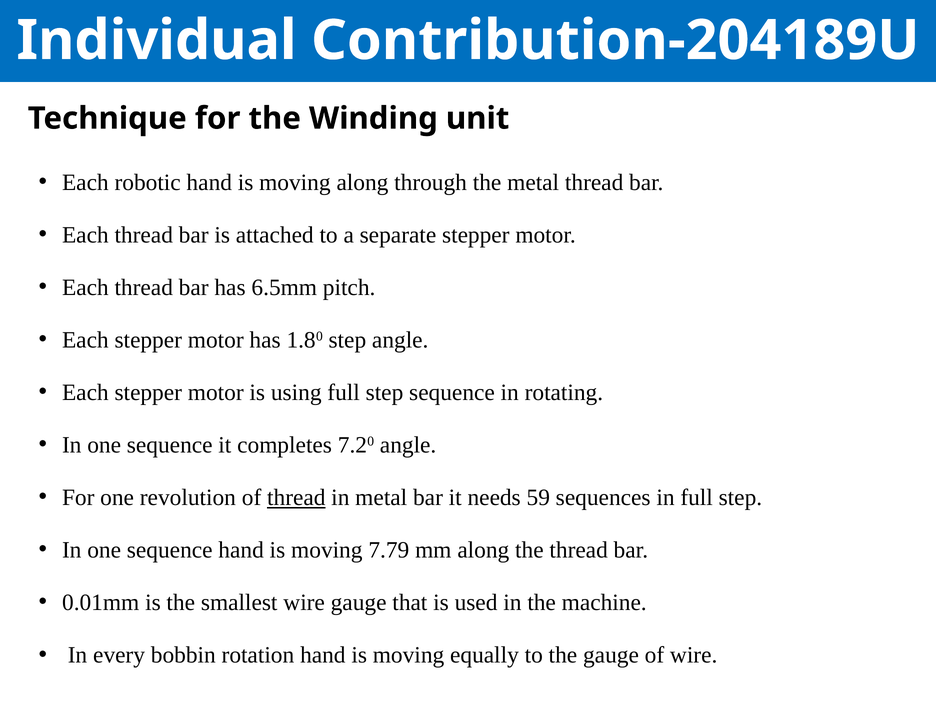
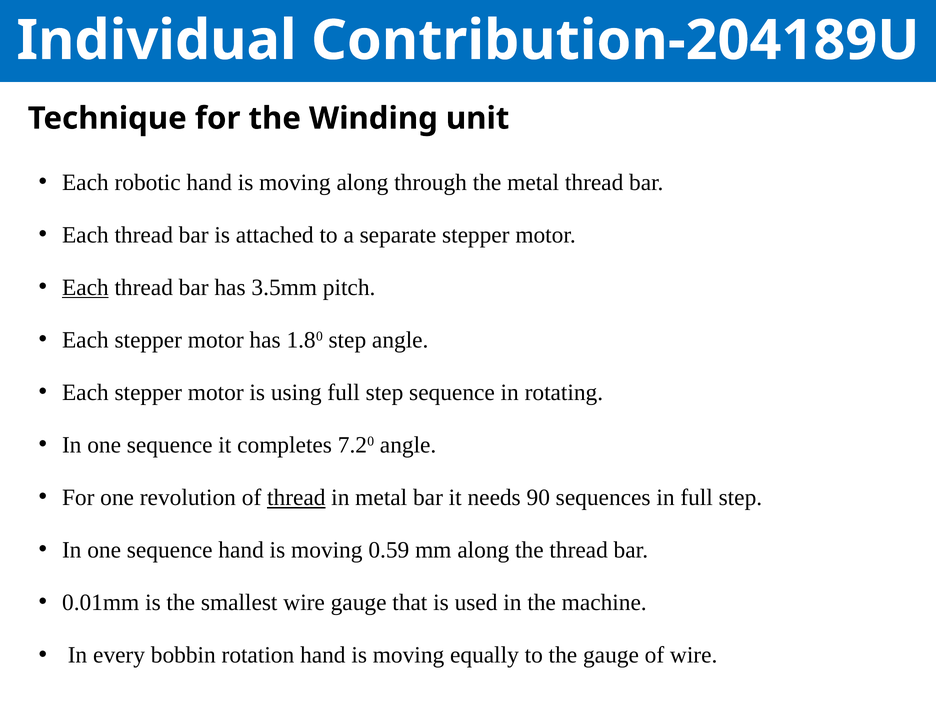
Each at (85, 287) underline: none -> present
6.5mm: 6.5mm -> 3.5mm
59: 59 -> 90
7.79: 7.79 -> 0.59
